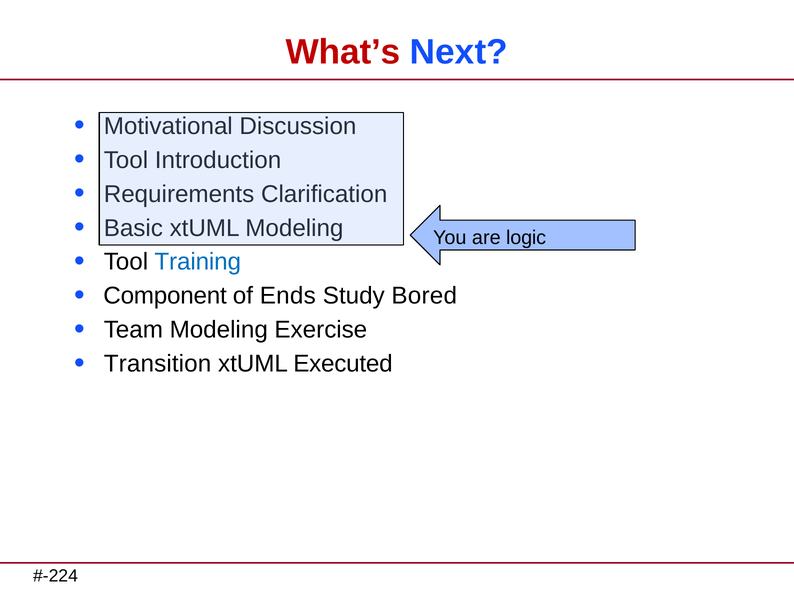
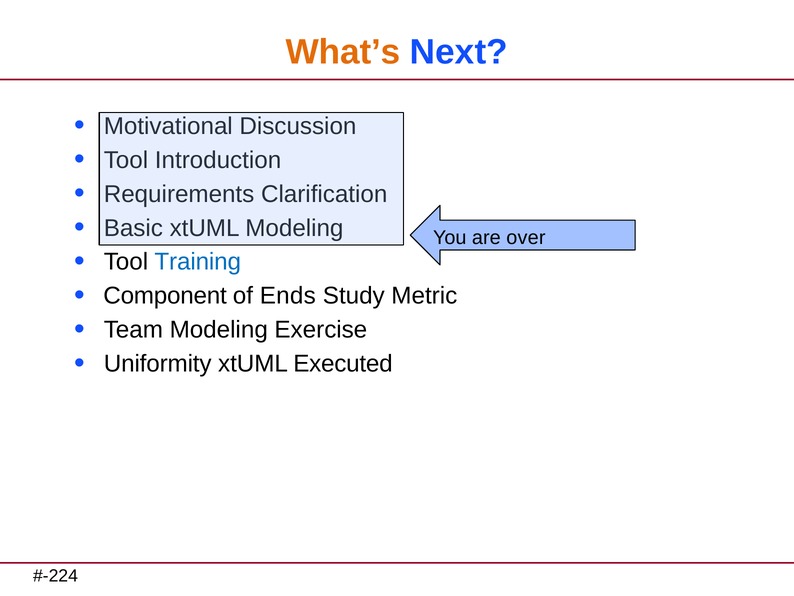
What’s colour: red -> orange
logic: logic -> over
Bored: Bored -> Metric
Transition: Transition -> Uniformity
